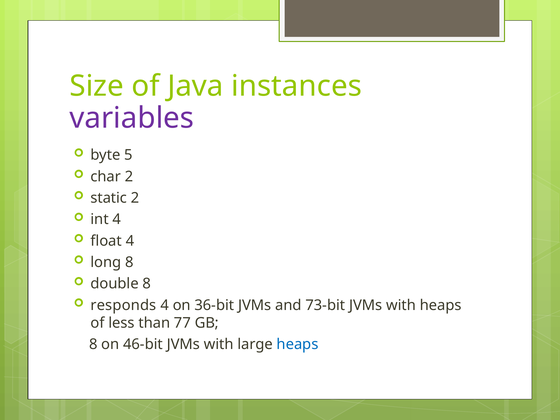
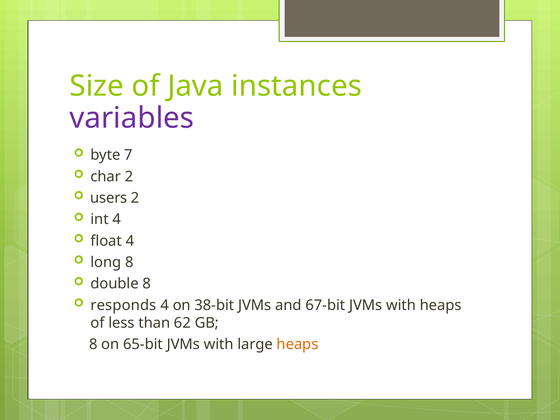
5: 5 -> 7
static: static -> users
36-bit: 36-bit -> 38-bit
73-bit: 73-bit -> 67-bit
77: 77 -> 62
46-bit: 46-bit -> 65-bit
heaps at (298, 344) colour: blue -> orange
